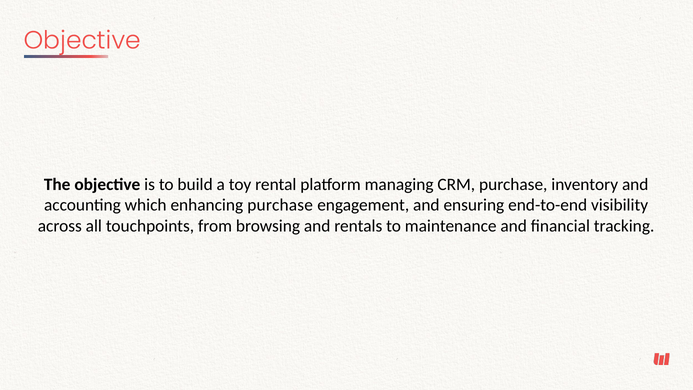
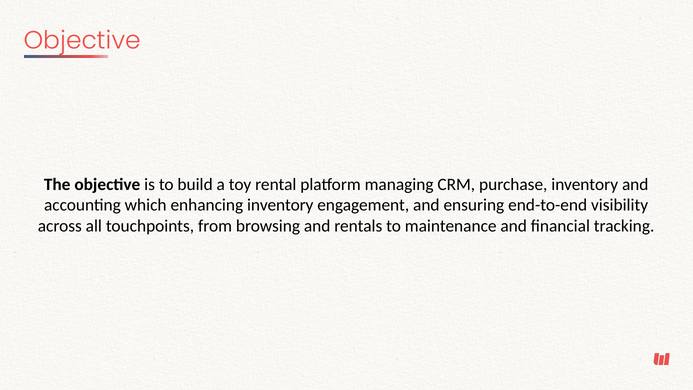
enhancing purchase: purchase -> inventory
